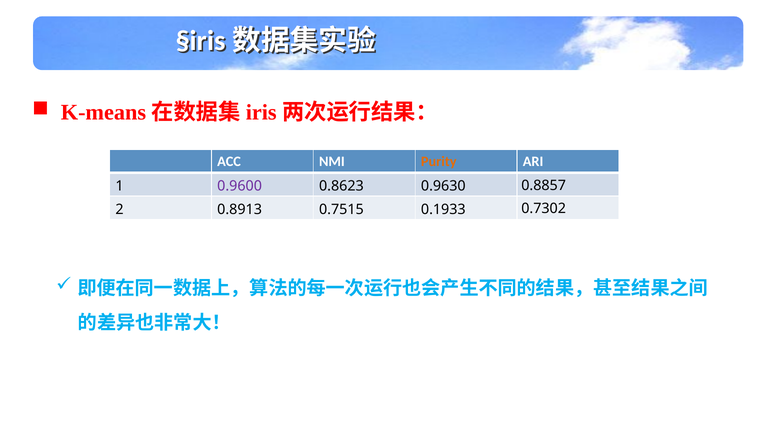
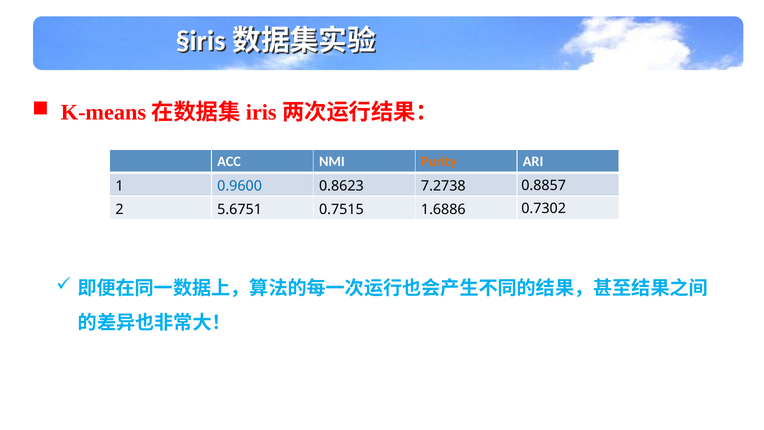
0.9600 colour: purple -> blue
0.9630: 0.9630 -> 7.2738
0.8913: 0.8913 -> 5.6751
0.1933: 0.1933 -> 1.6886
